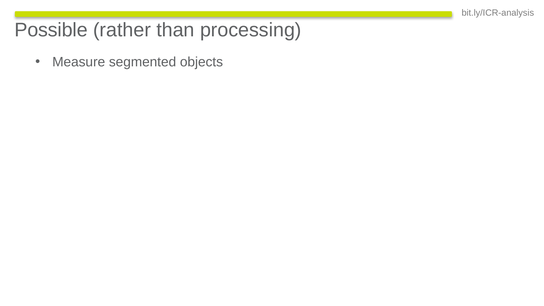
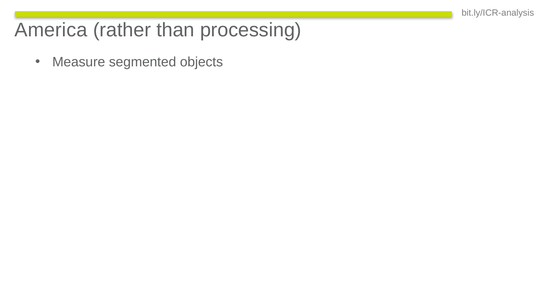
Possible: Possible -> America
